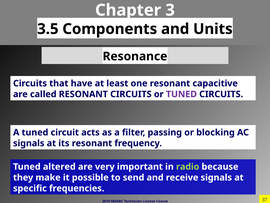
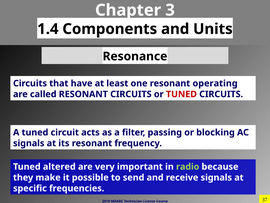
3.5: 3.5 -> 1.4
capacitive: capacitive -> operating
TUNED at (181, 94) colour: purple -> red
